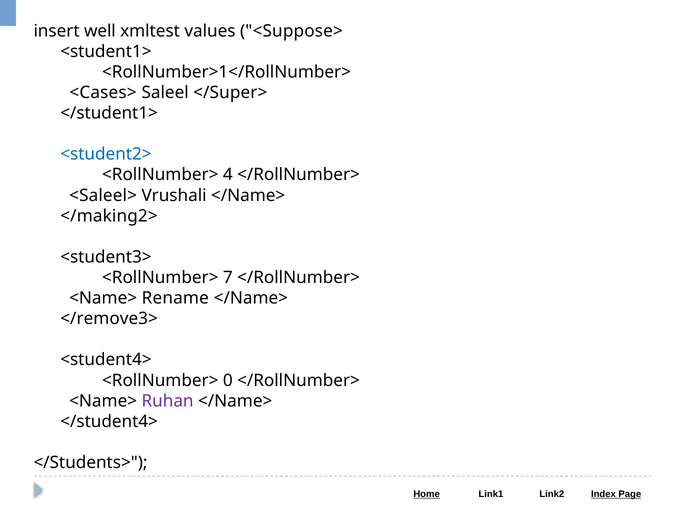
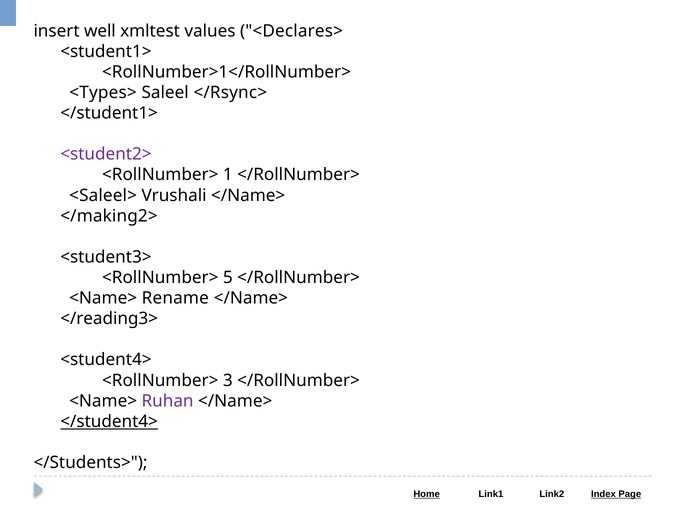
<Suppose>: <Suppose> -> <Declares>
<Cases>: <Cases> -> <Types>
</Super>: </Super> -> </Rsync>
<student2> colour: blue -> purple
4: 4 -> 1
7: 7 -> 5
</remove3>: </remove3> -> </reading3>
0: 0 -> 3
</student4> underline: none -> present
